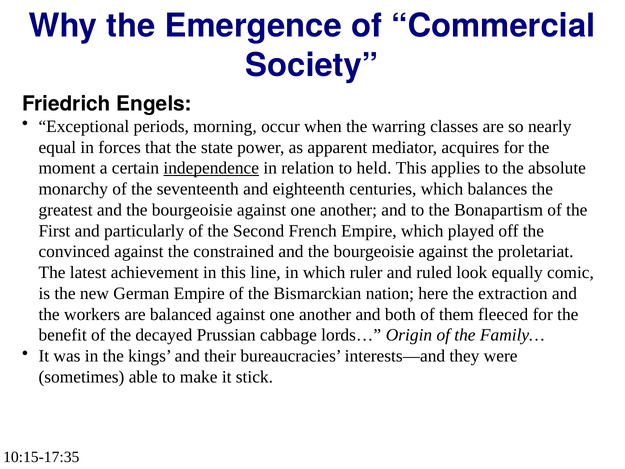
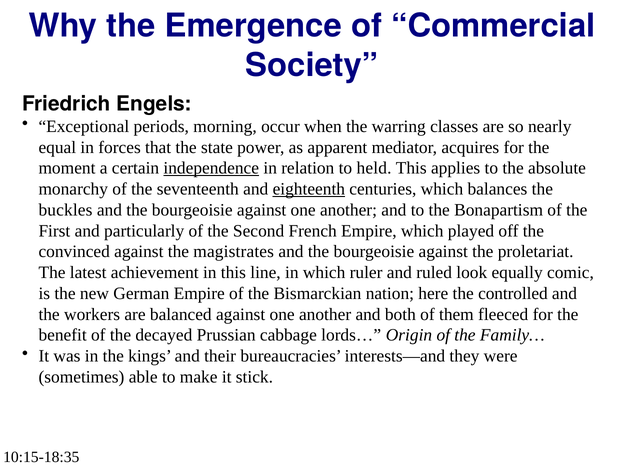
eighteenth underline: none -> present
greatest: greatest -> buckles
constrained: constrained -> magistrates
extraction: extraction -> controlled
10:15-17:35: 10:15-17:35 -> 10:15-18:35
